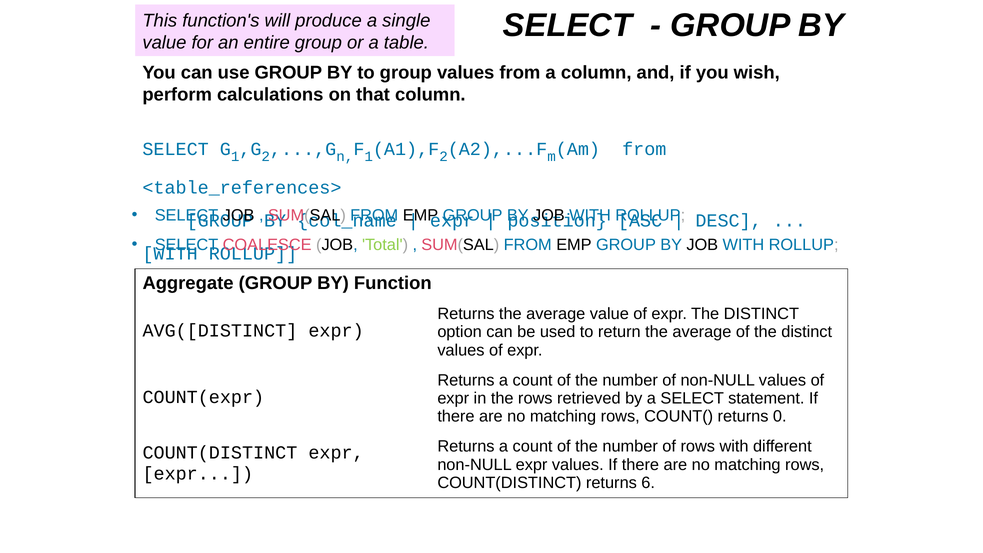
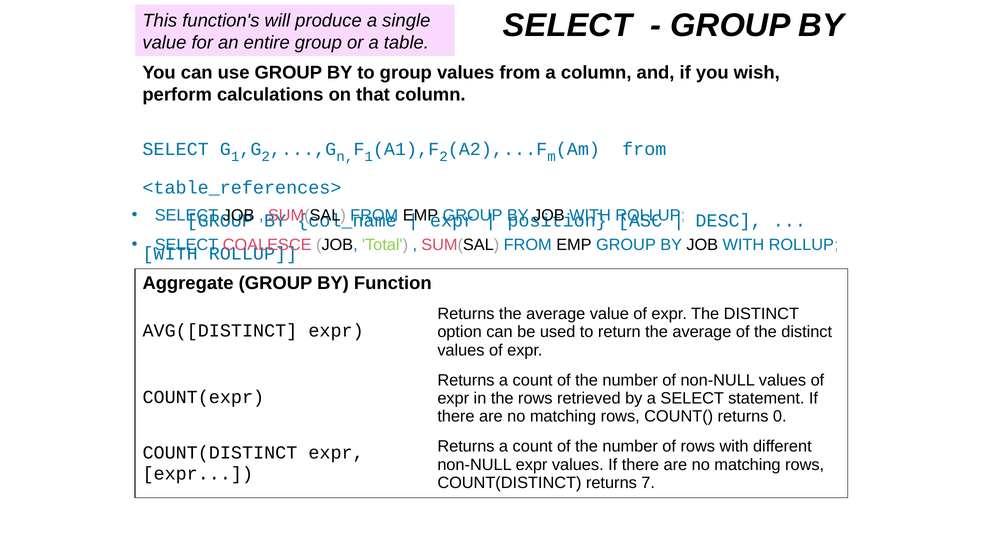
6: 6 -> 7
